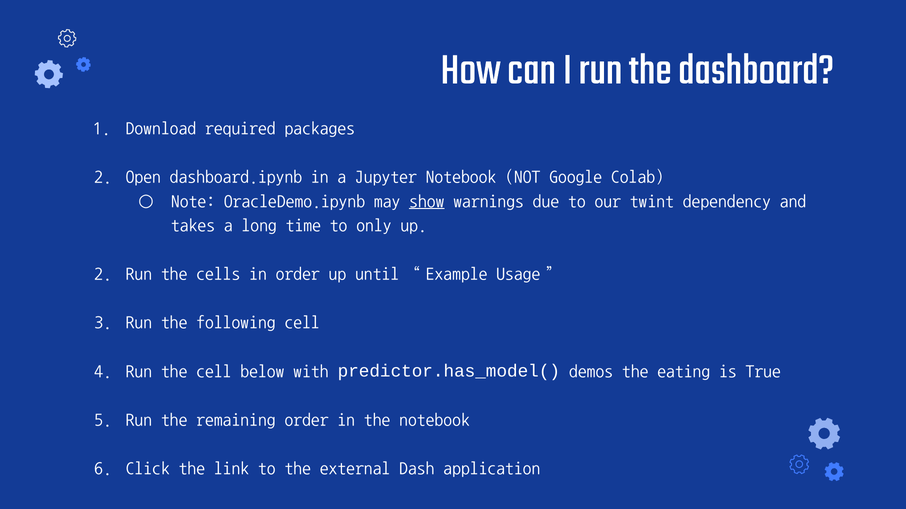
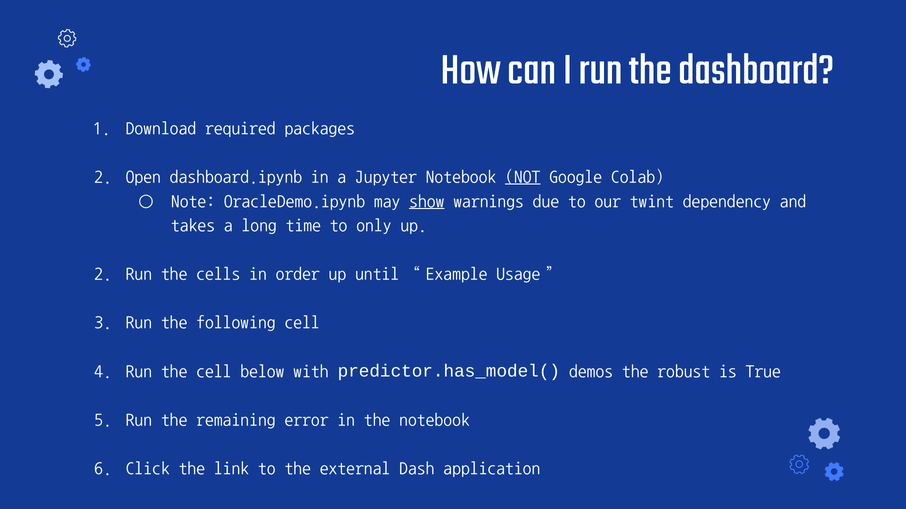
NOT underline: none -> present
eating: eating -> robust
remaining order: order -> error
